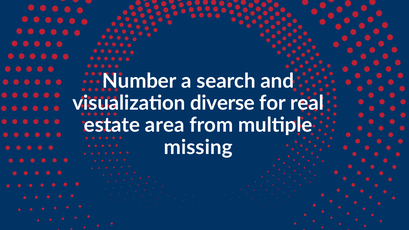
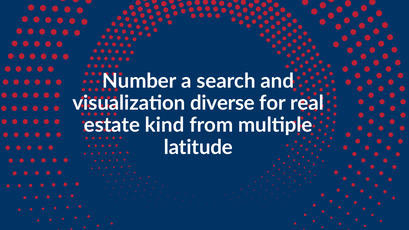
area: area -> kind
missing: missing -> latitude
